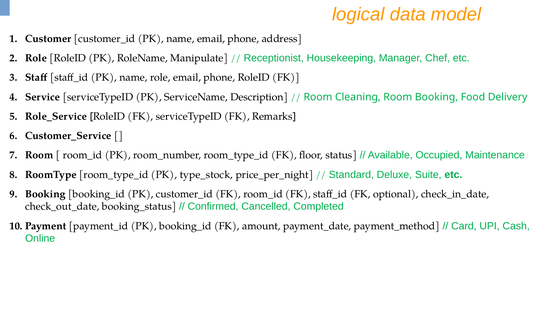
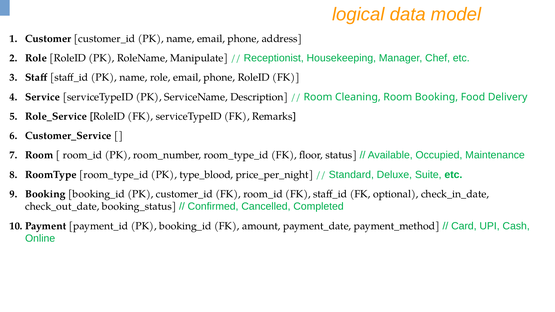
type_stock: type_stock -> type_blood
